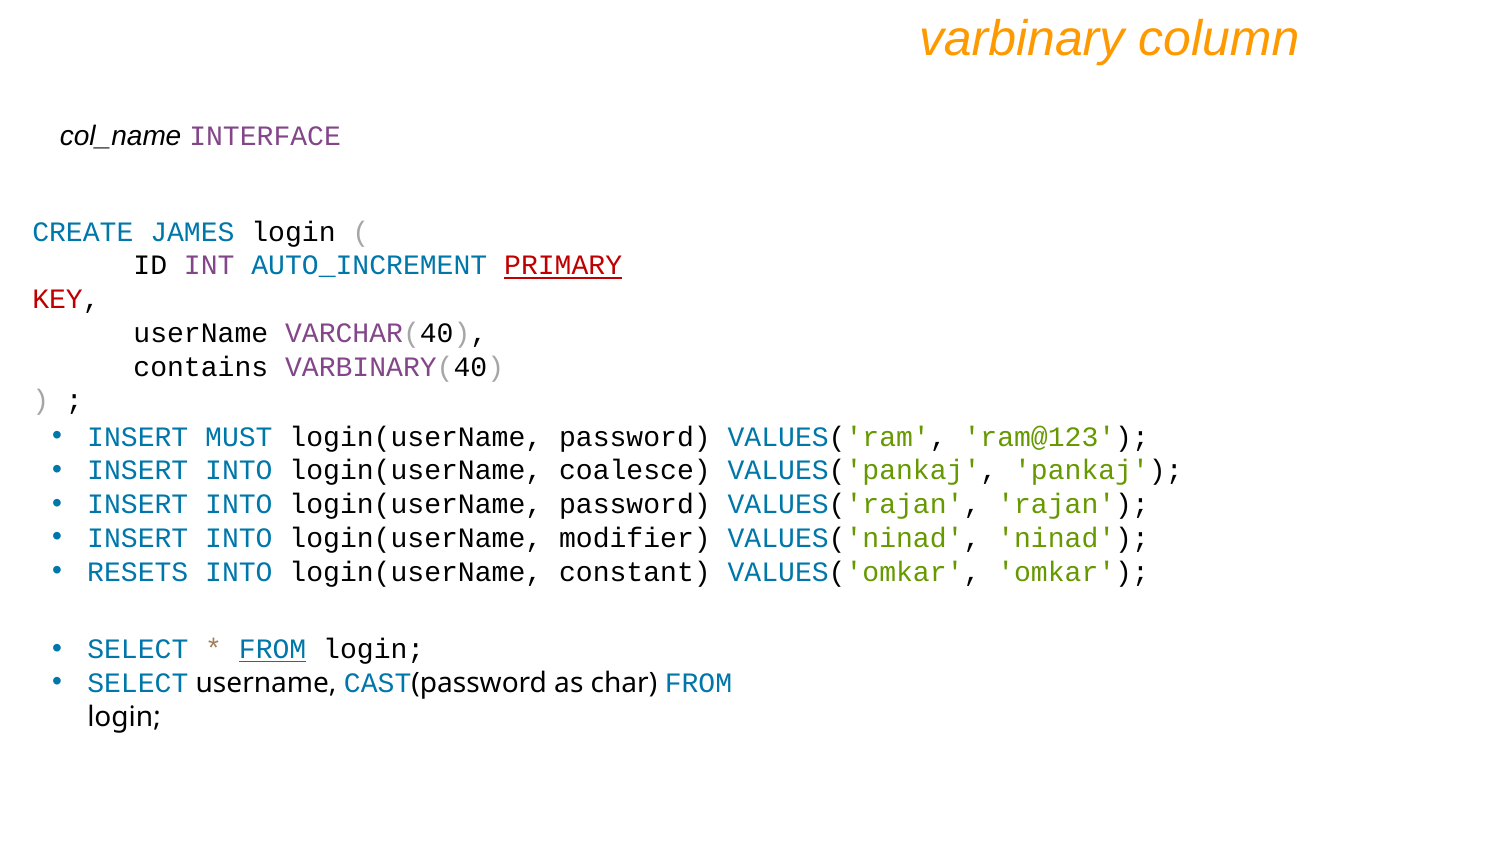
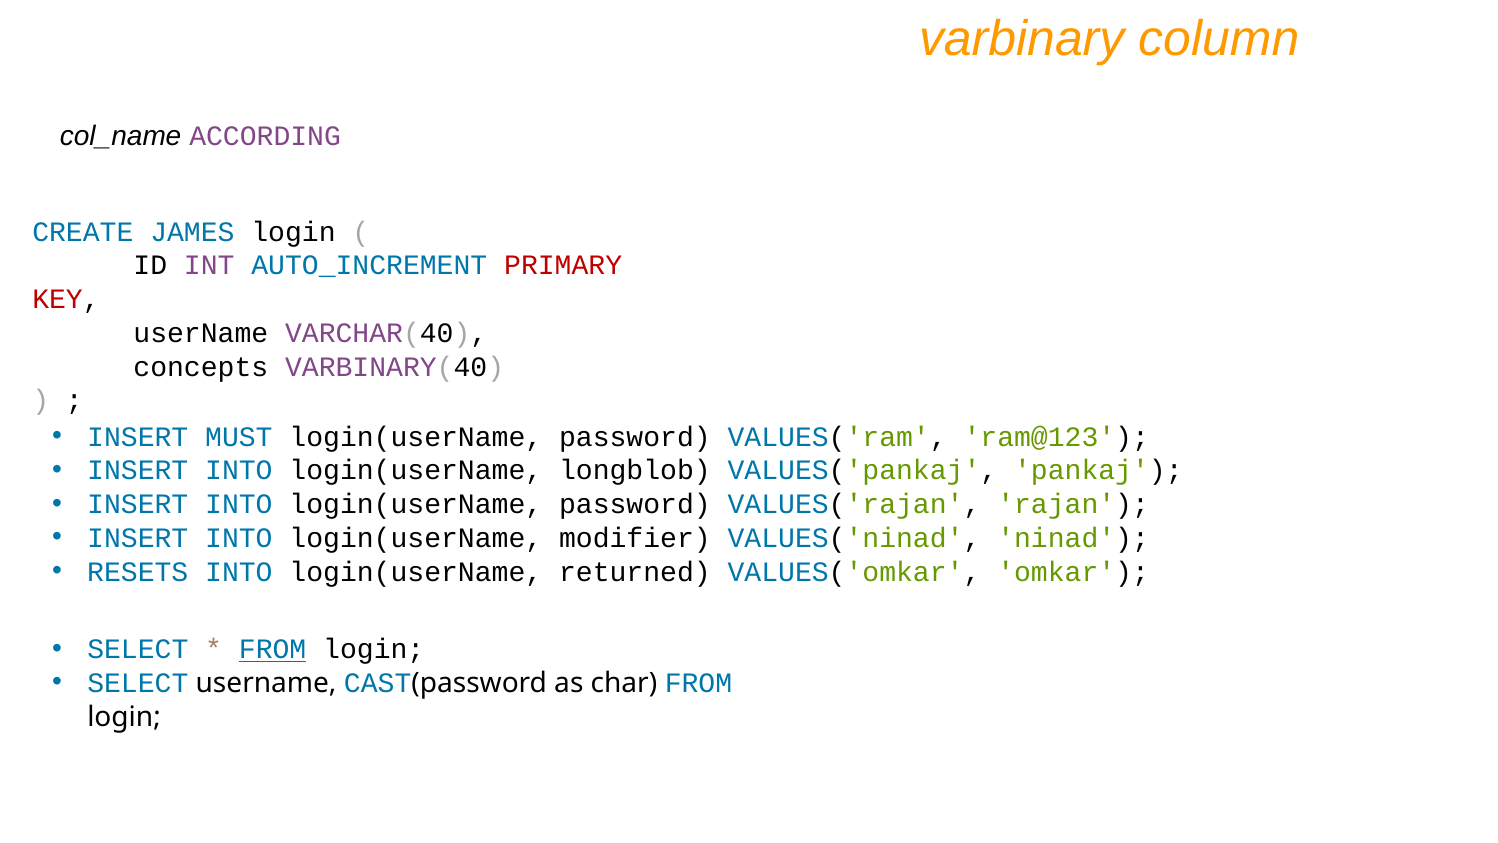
INTERFACE: INTERFACE -> ACCORDING
PRIMARY underline: present -> none
contains: contains -> concepts
coalesce: coalesce -> longblob
constant: constant -> returned
